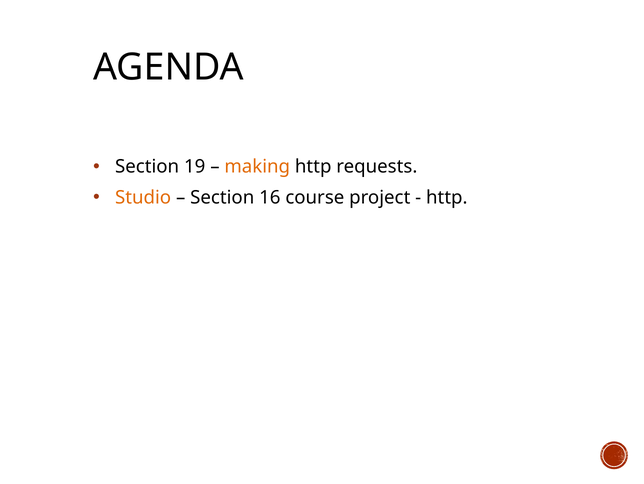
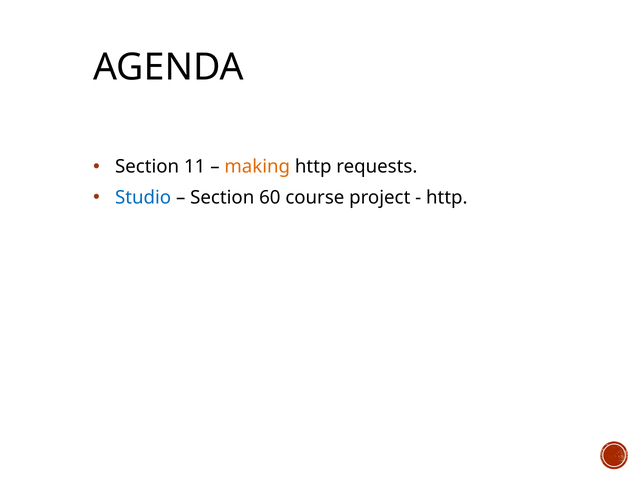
19: 19 -> 11
Studio colour: orange -> blue
16: 16 -> 60
